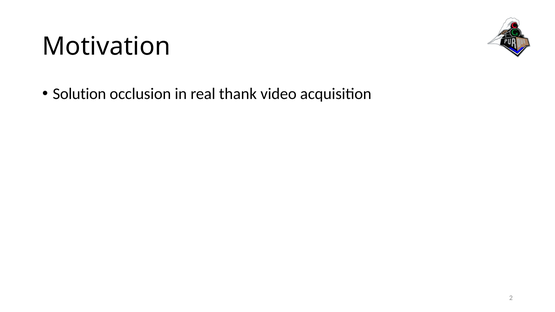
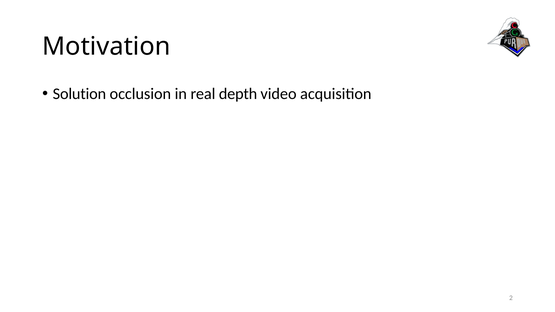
thank: thank -> depth
